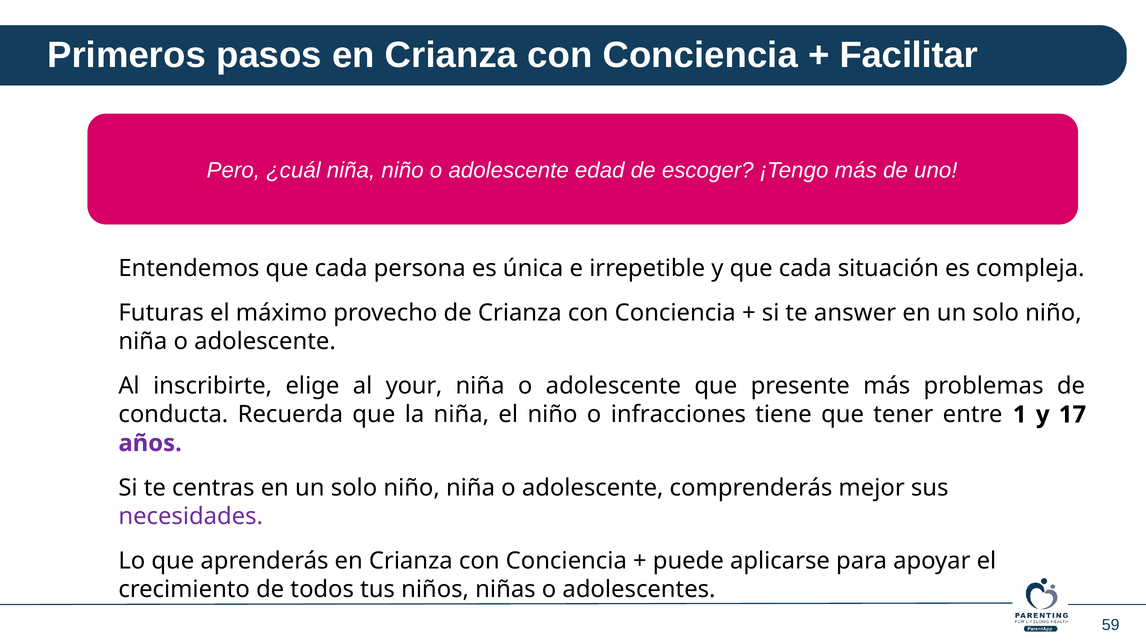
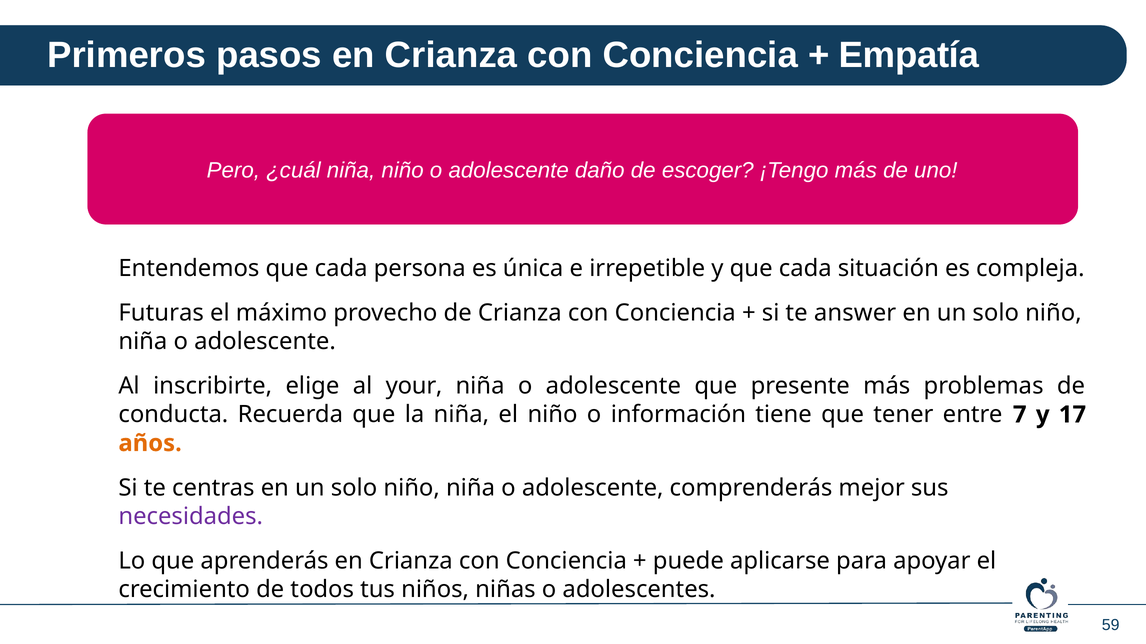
Facilitar: Facilitar -> Empatía
edad: edad -> daño
infracciones: infracciones -> información
1: 1 -> 7
años colour: purple -> orange
